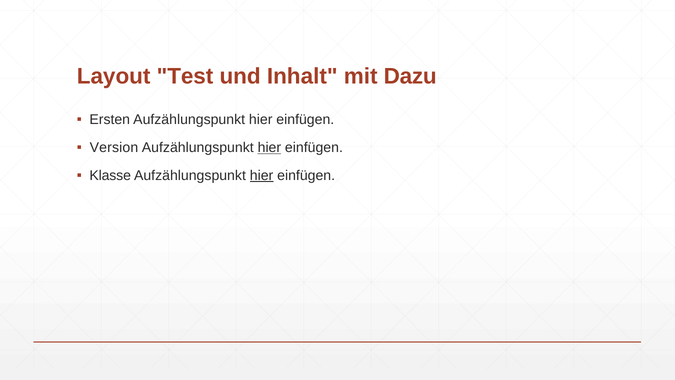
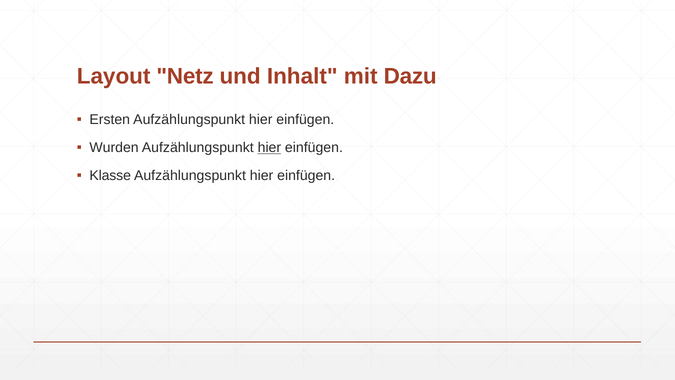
Test: Test -> Netz
Version: Version -> Wurden
hier at (262, 175) underline: present -> none
